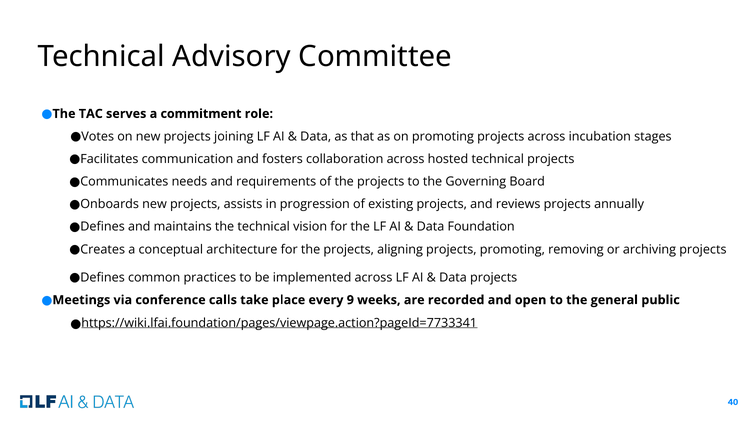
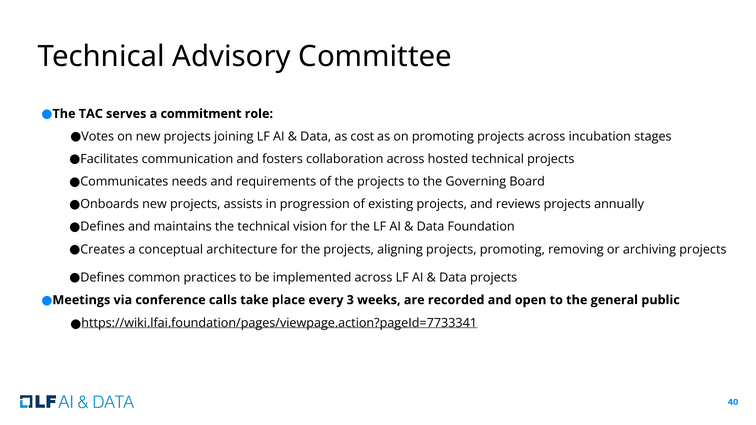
that: that -> cost
9: 9 -> 3
